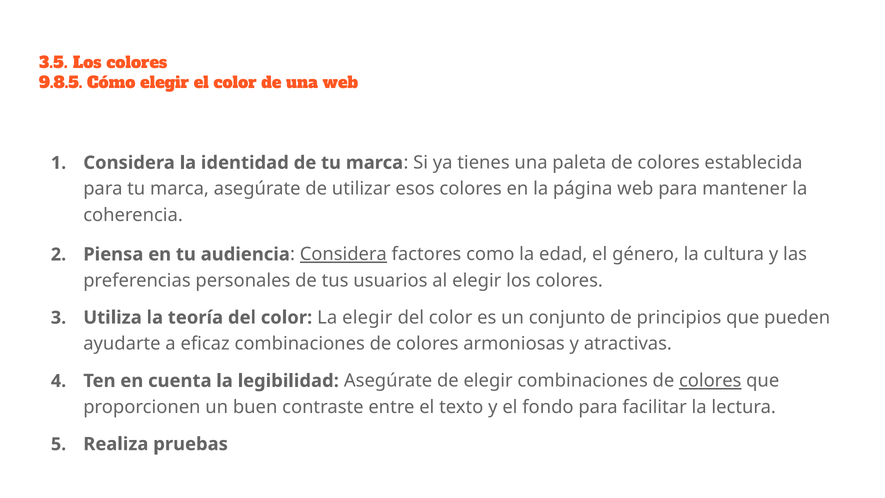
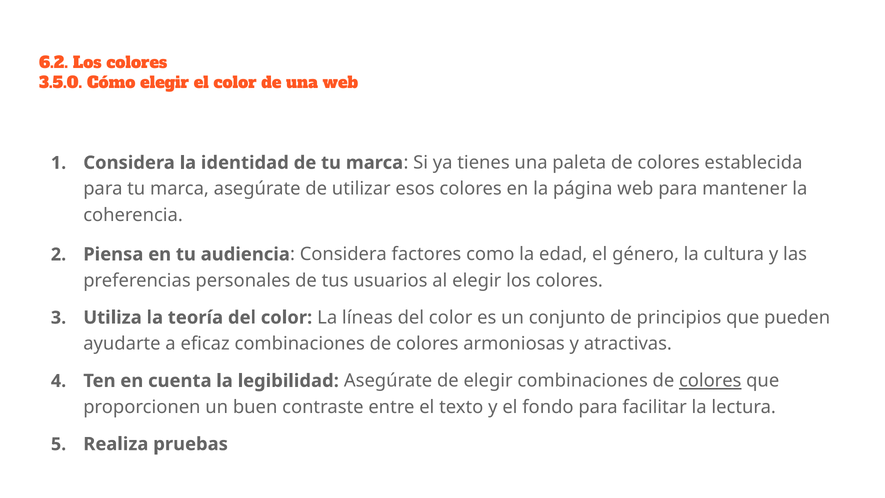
3.5: 3.5 -> 6.2
9.8.5: 9.8.5 -> 3.5.0
Considera at (343, 254) underline: present -> none
La elegir: elegir -> líneas
